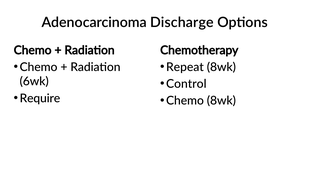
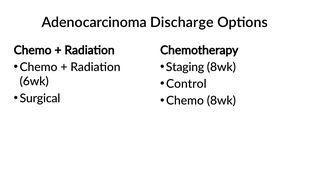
Repeat: Repeat -> Staging
Require: Require -> Surgical
